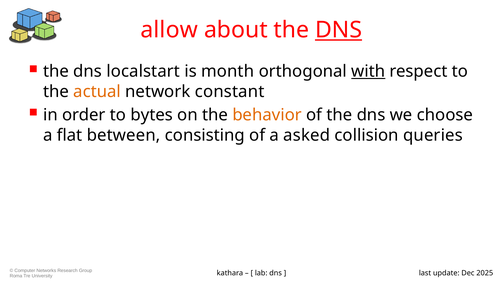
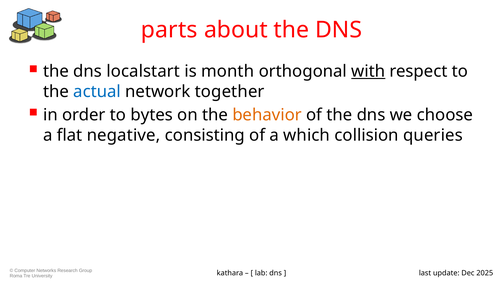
allow: allow -> parts
DNS at (339, 30) underline: present -> none
actual colour: orange -> blue
constant: constant -> together
between: between -> negative
asked: asked -> which
